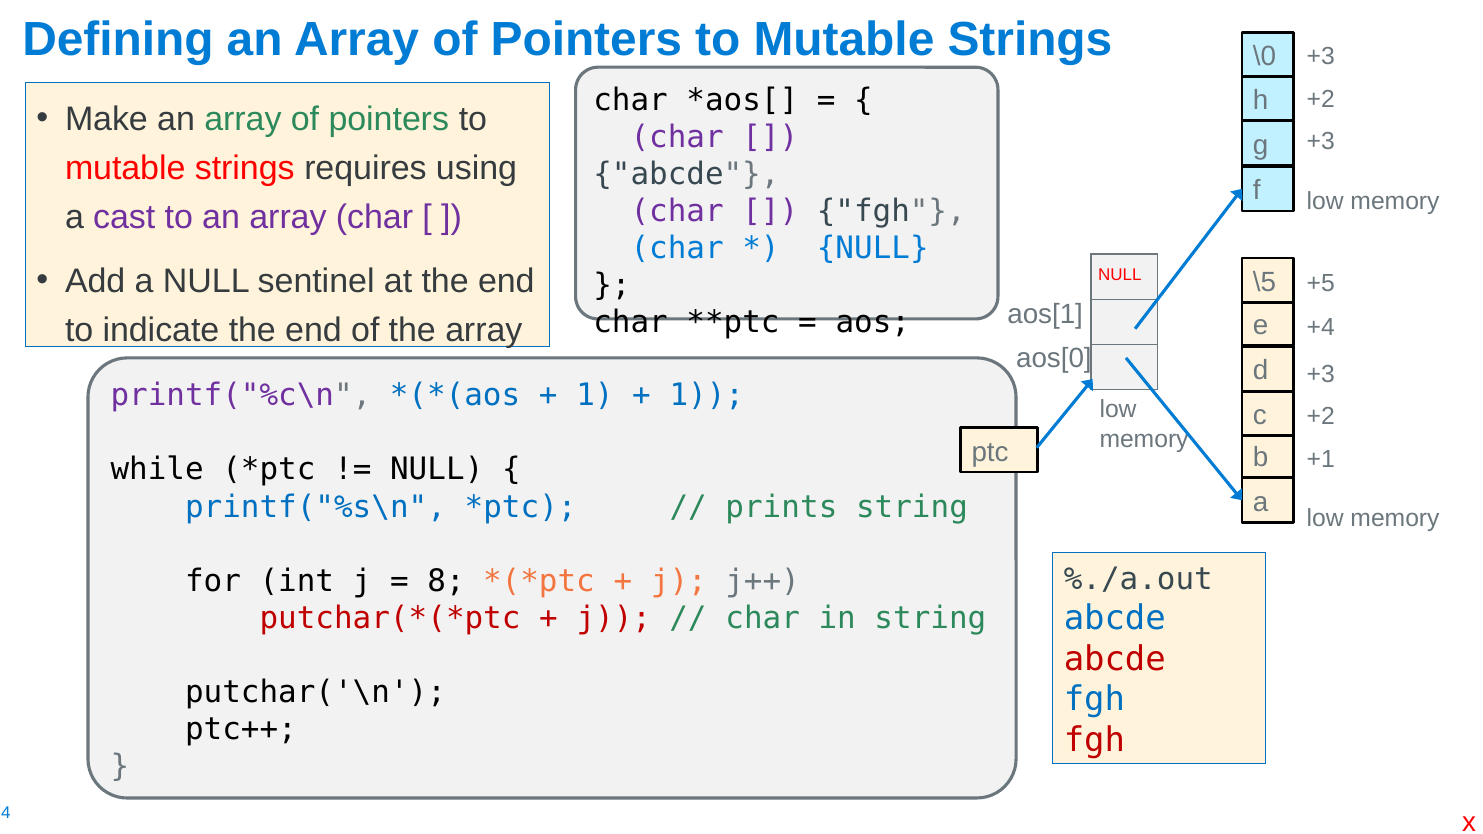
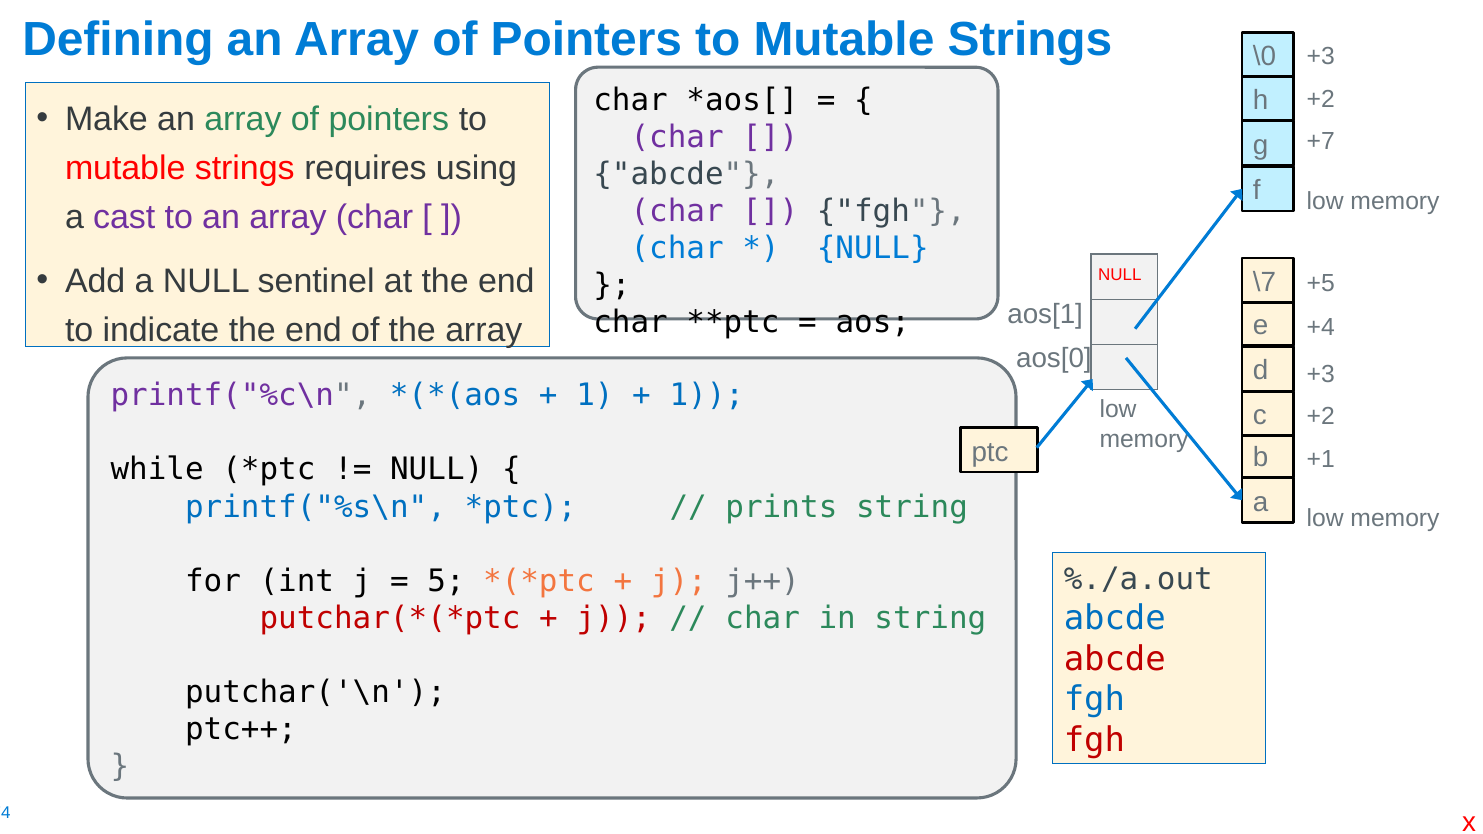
+3 at (1321, 142): +3 -> +7
\5: \5 -> \7
8: 8 -> 5
